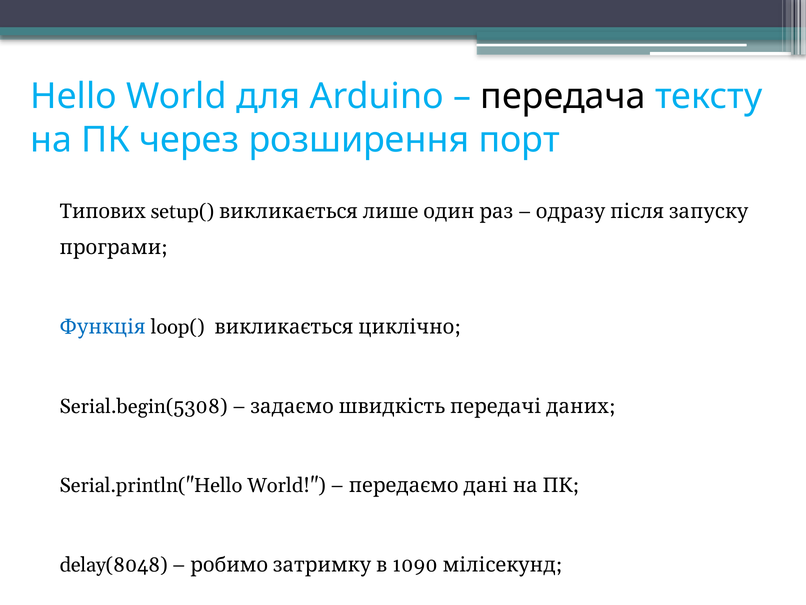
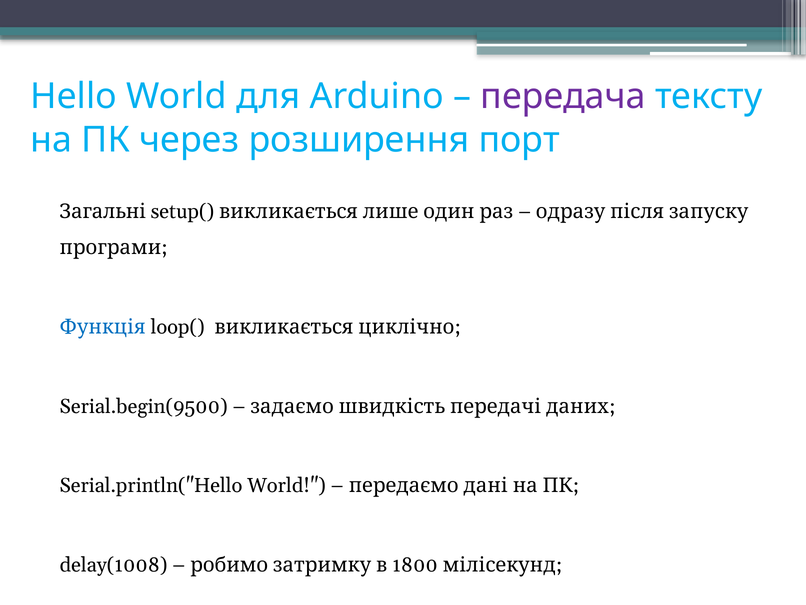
передача colour: black -> purple
Типових: Типових -> Загальні
Serial.begin(5308: Serial.begin(5308 -> Serial.begin(9500
delay(8048: delay(8048 -> delay(1008
1090: 1090 -> 1800
